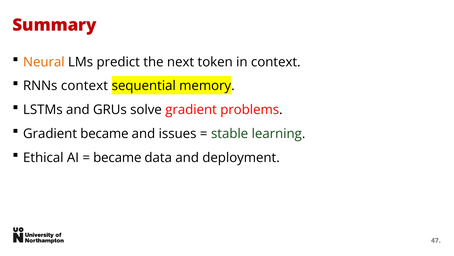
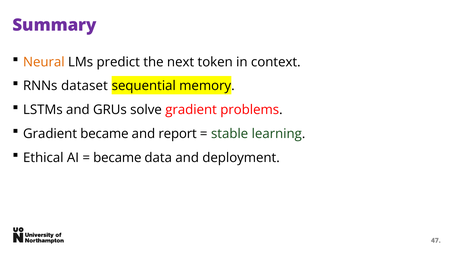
Summary colour: red -> purple
RNNs context: context -> dataset
issues: issues -> report
